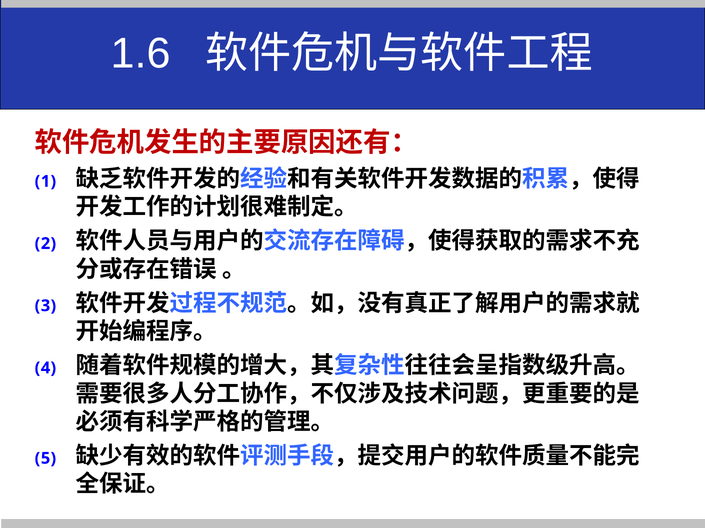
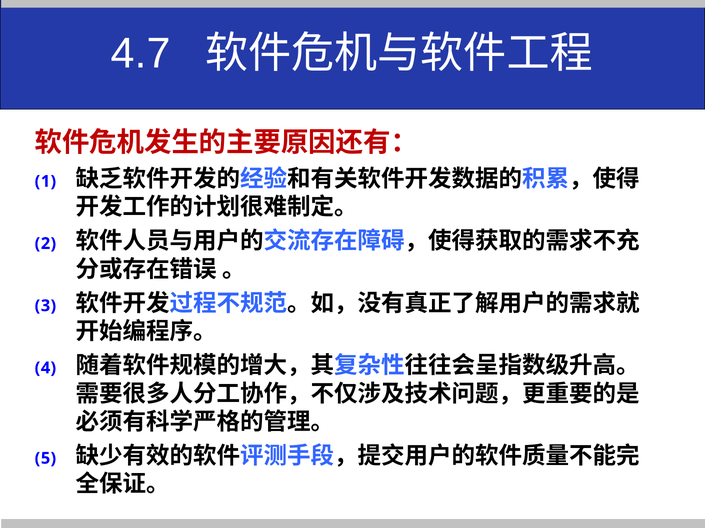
1.6: 1.6 -> 4.7
